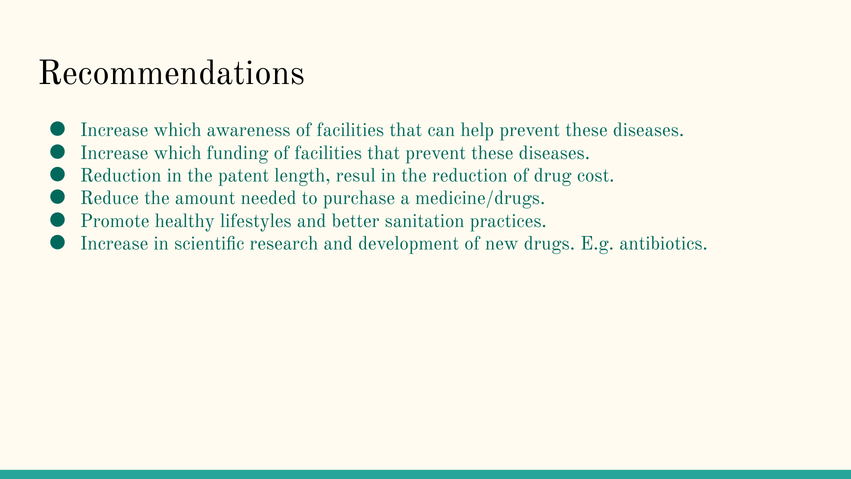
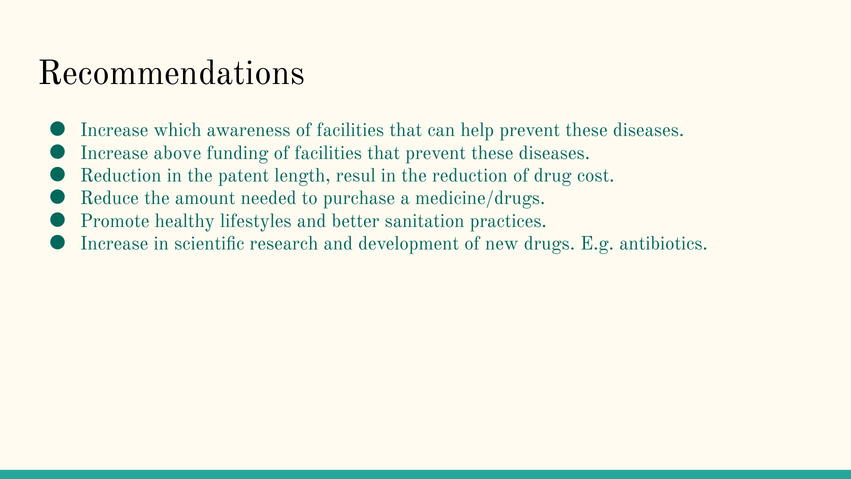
which at (178, 153): which -> above
